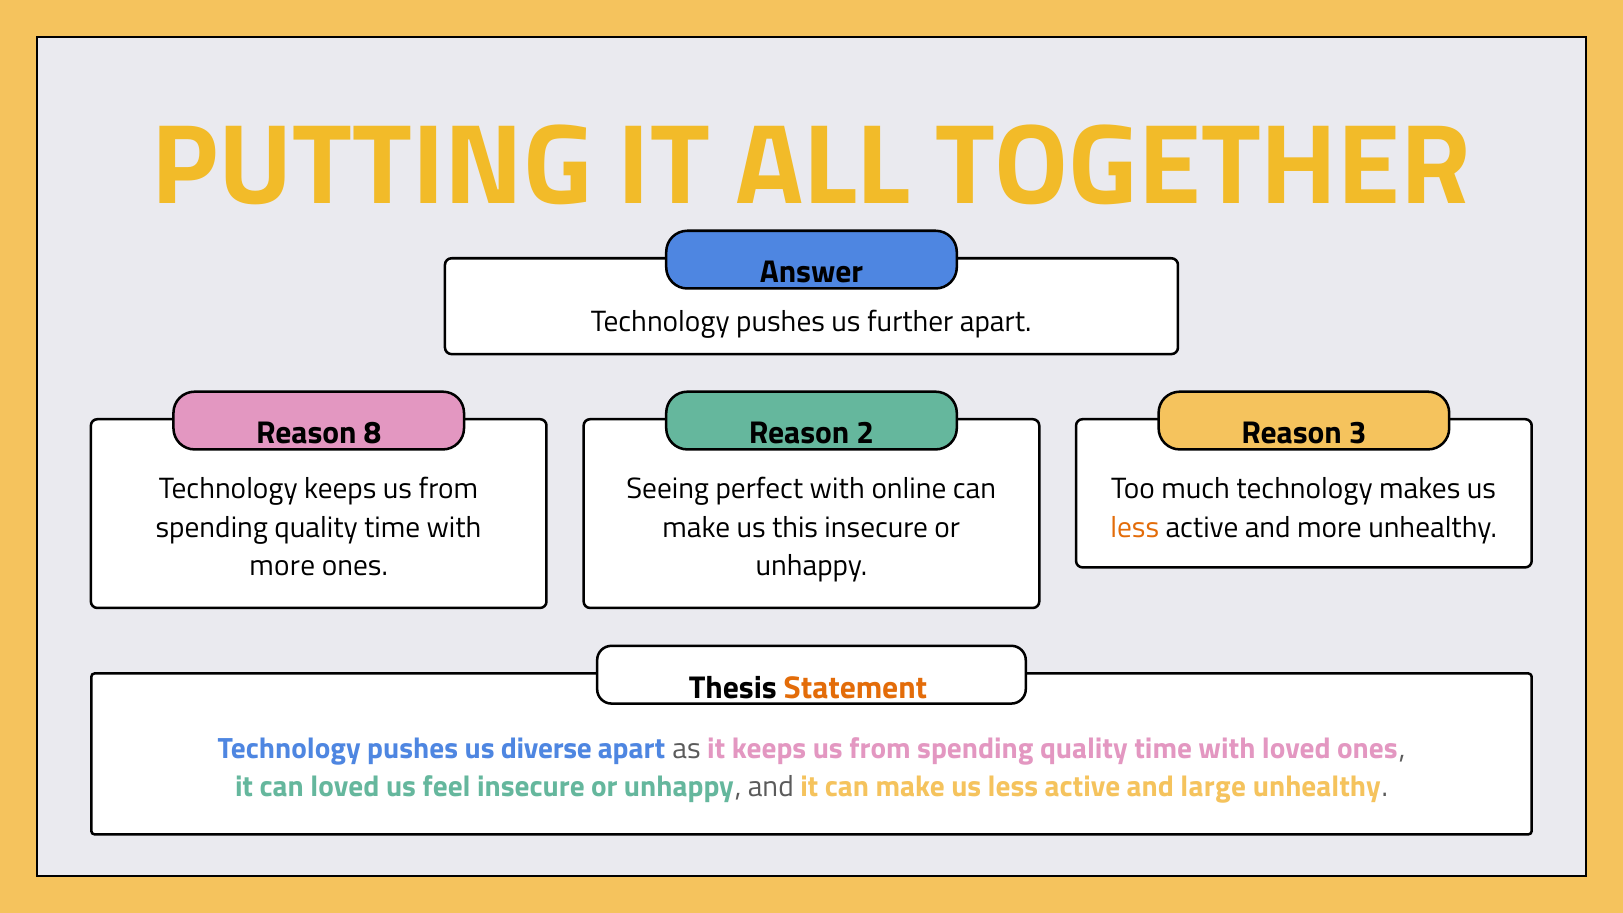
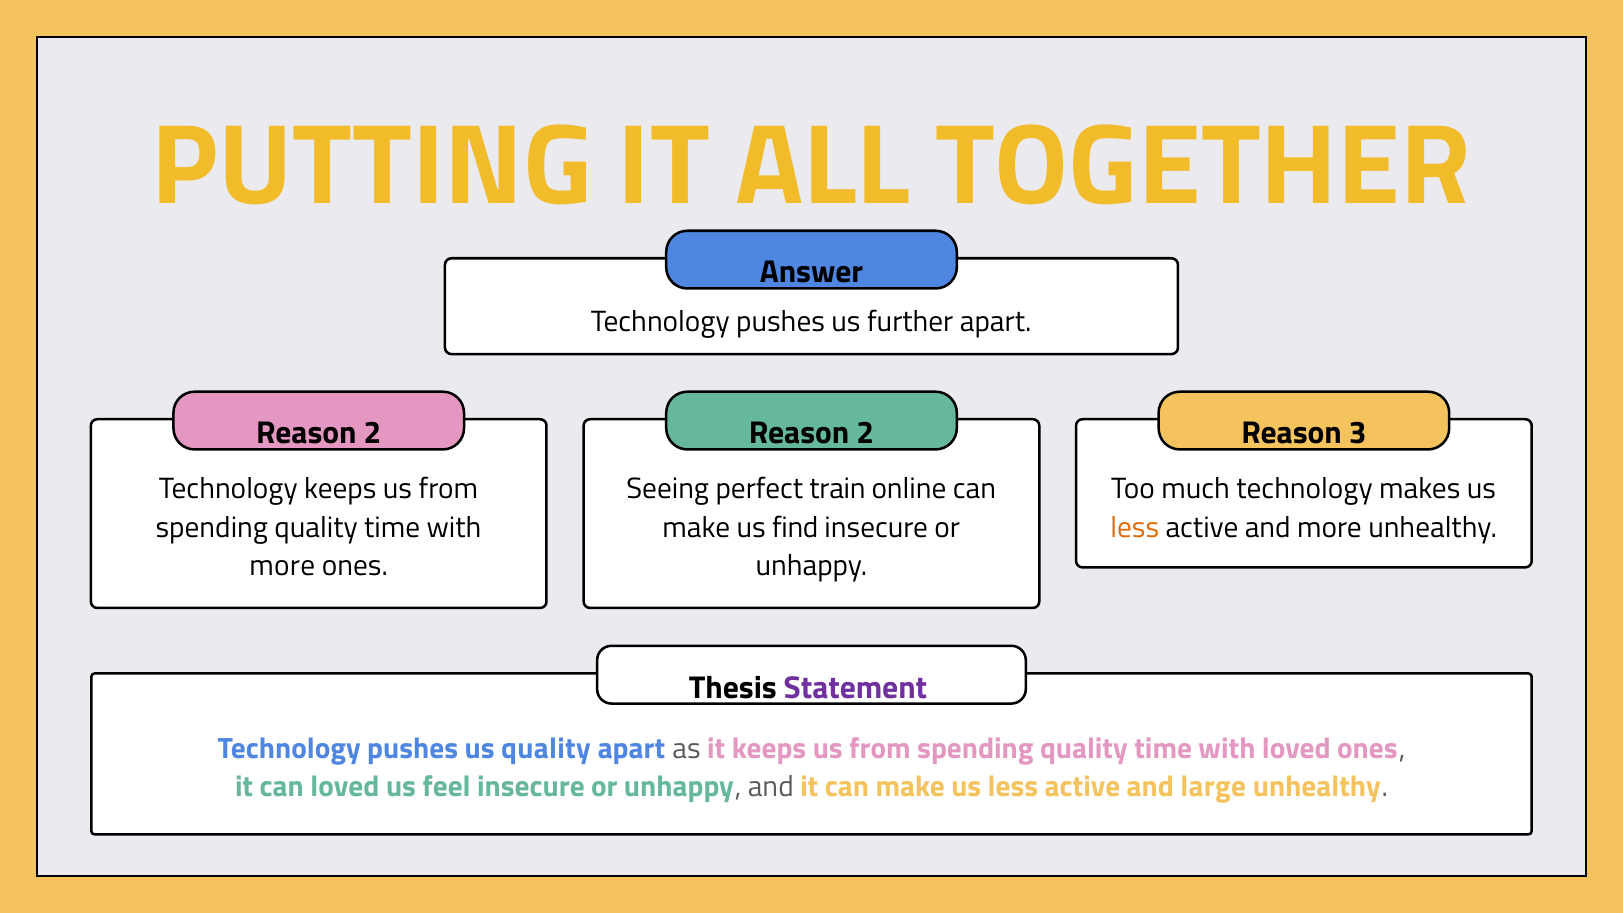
8 at (372, 433): 8 -> 2
perfect with: with -> train
this: this -> find
Statement colour: orange -> purple
us diverse: diverse -> quality
